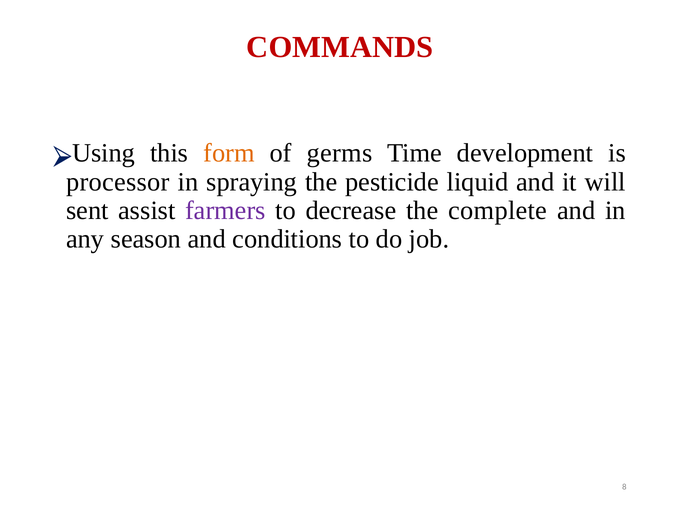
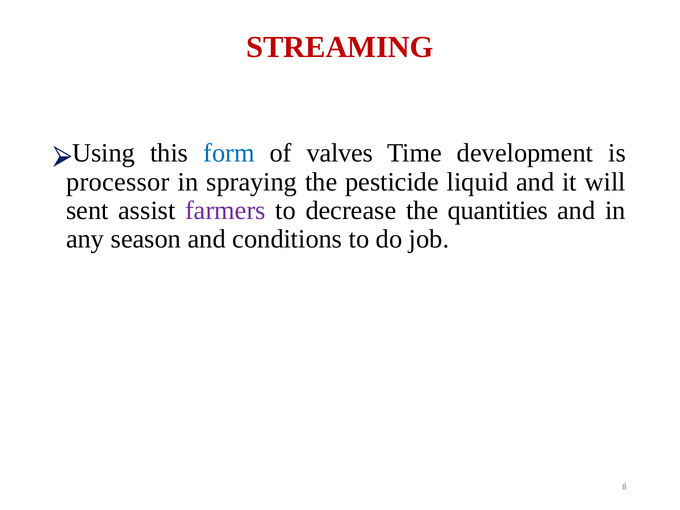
COMMANDS: COMMANDS -> STREAMING
form colour: orange -> blue
germs: germs -> valves
complete: complete -> quantities
